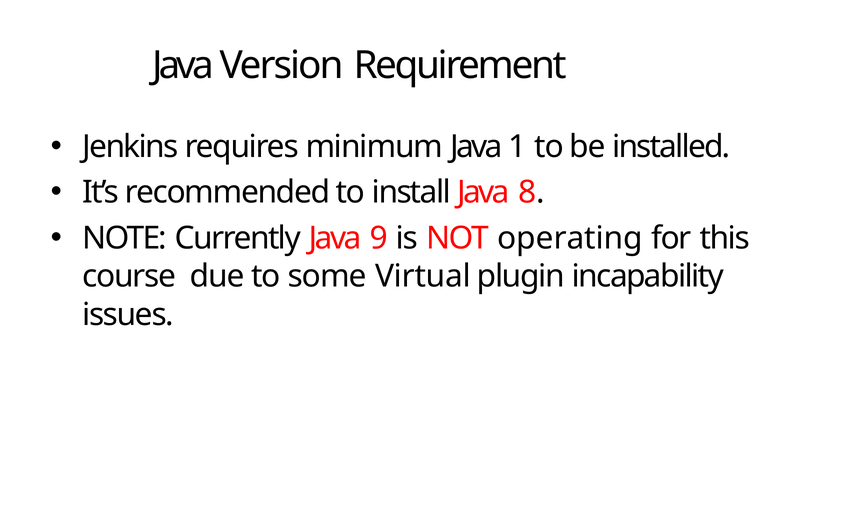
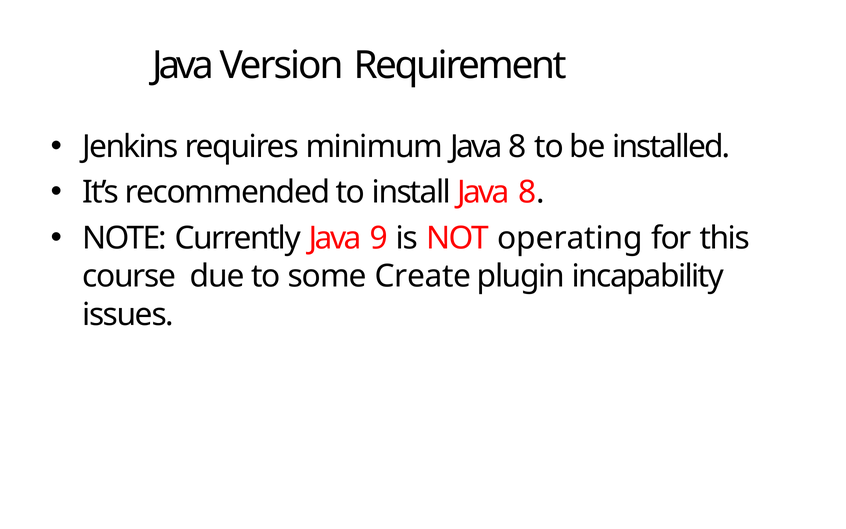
minimum Java 1: 1 -> 8
Virtual: Virtual -> Create
